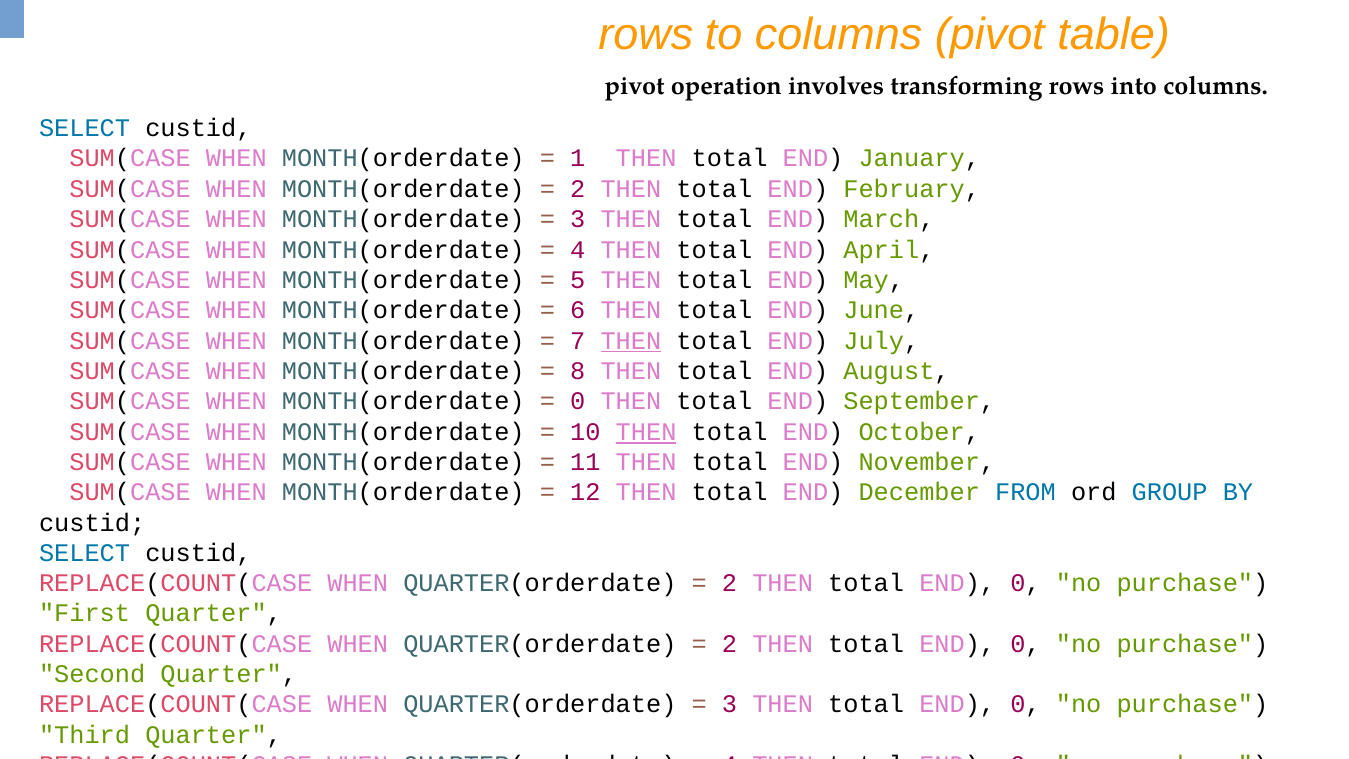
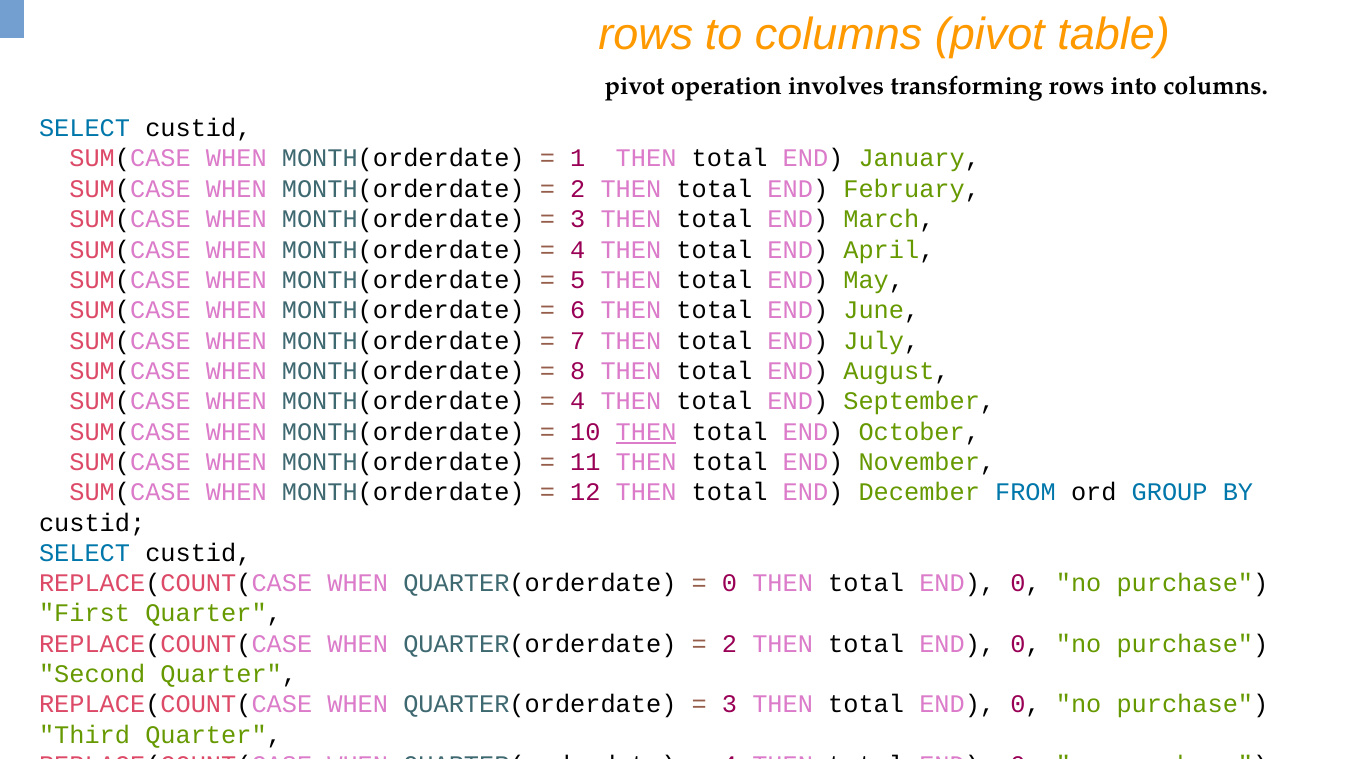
THEN at (631, 341) underline: present -> none
0 at (578, 401): 0 -> 4
2 at (730, 583): 2 -> 0
